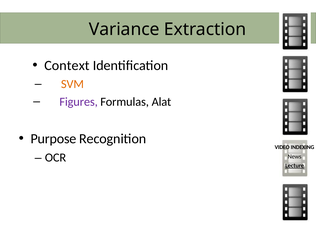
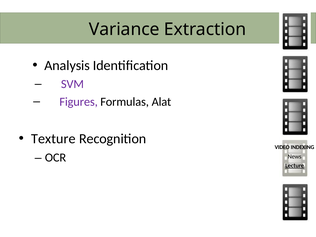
Context: Context -> Analysis
SVM colour: orange -> purple
Purpose: Purpose -> Texture
